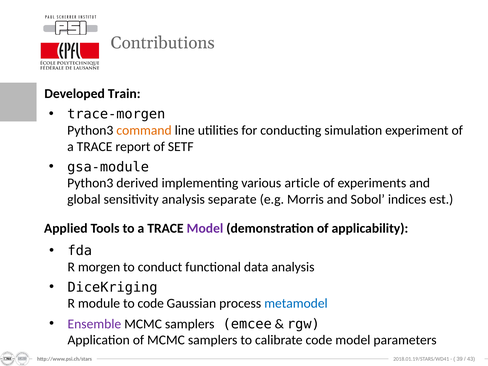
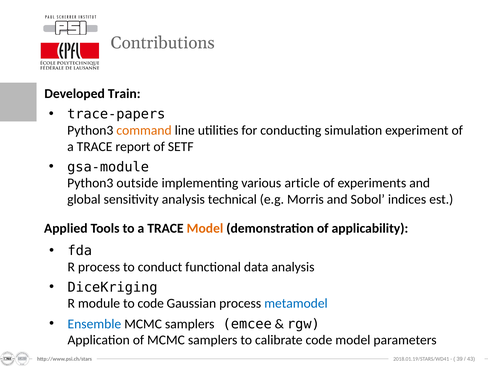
trace-morgen: trace-morgen -> trace-papers
derived: derived -> outside
separate: separate -> technical
Model at (205, 228) colour: purple -> orange
R morgen: morgen -> process
Ensemble colour: purple -> blue
